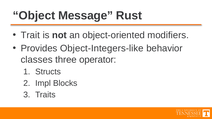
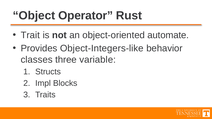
Message: Message -> Operator
modifiers: modifiers -> automate
operator: operator -> variable
